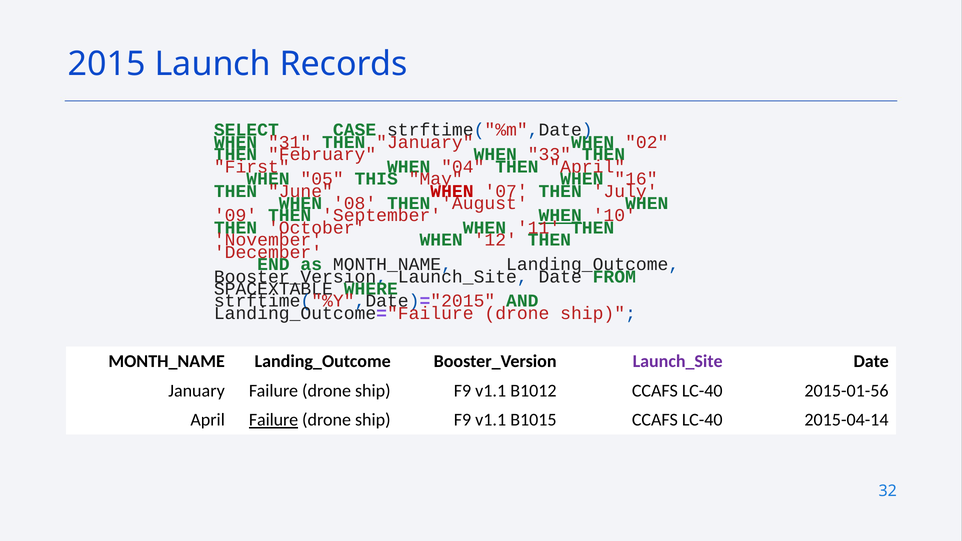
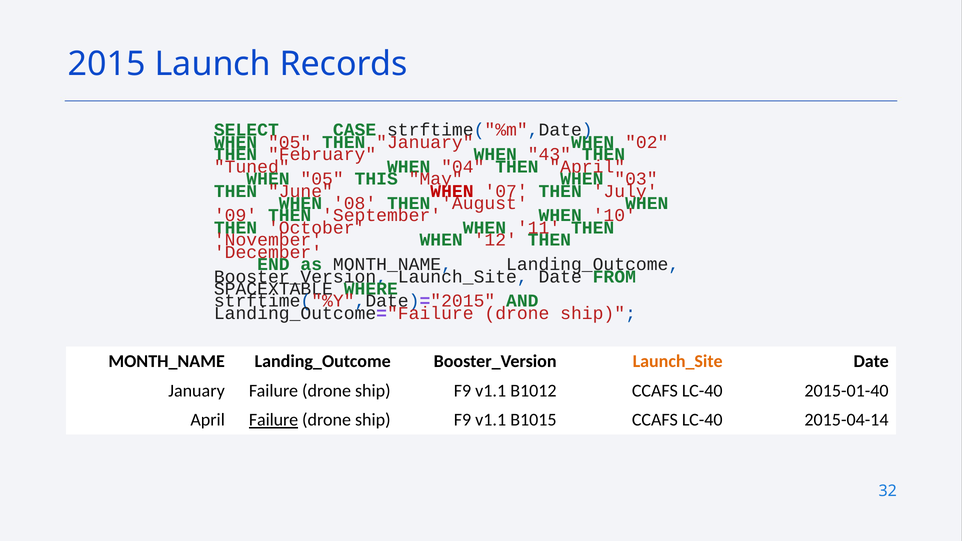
31 at (290, 142): 31 -> 05
33: 33 -> 43
First: First -> Tuned
16: 16 -> 03
WHEN at (560, 216) underline: present -> none
Launch_Site at (678, 362) colour: purple -> orange
2015-01-56: 2015-01-56 -> 2015-01-40
